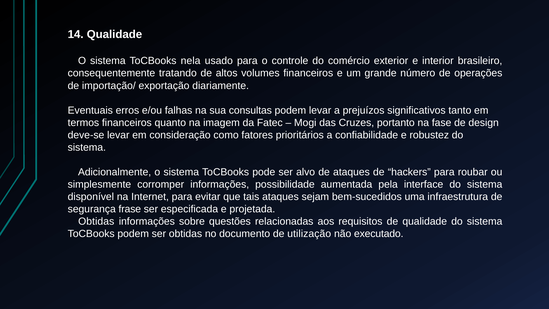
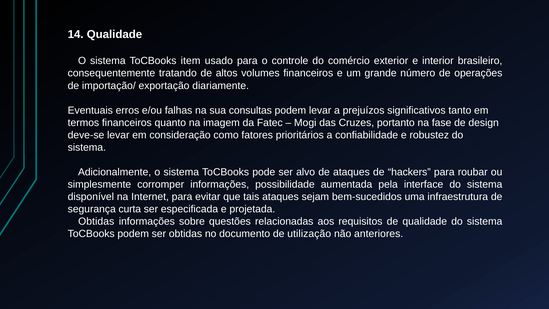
nela: nela -> item
frase: frase -> curta
executado: executado -> anteriores
